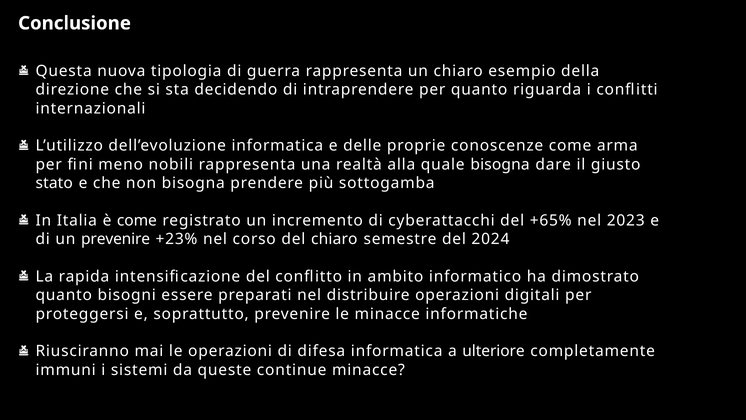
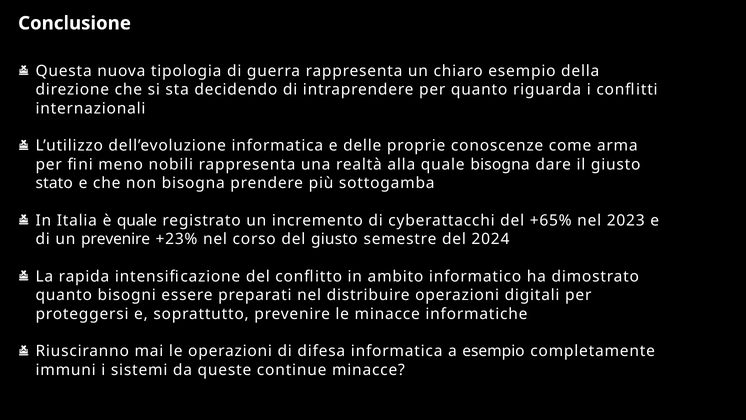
è come: come -> quale
del chiaro: chiaro -> giusto
a ulteriore: ulteriore -> esempio
